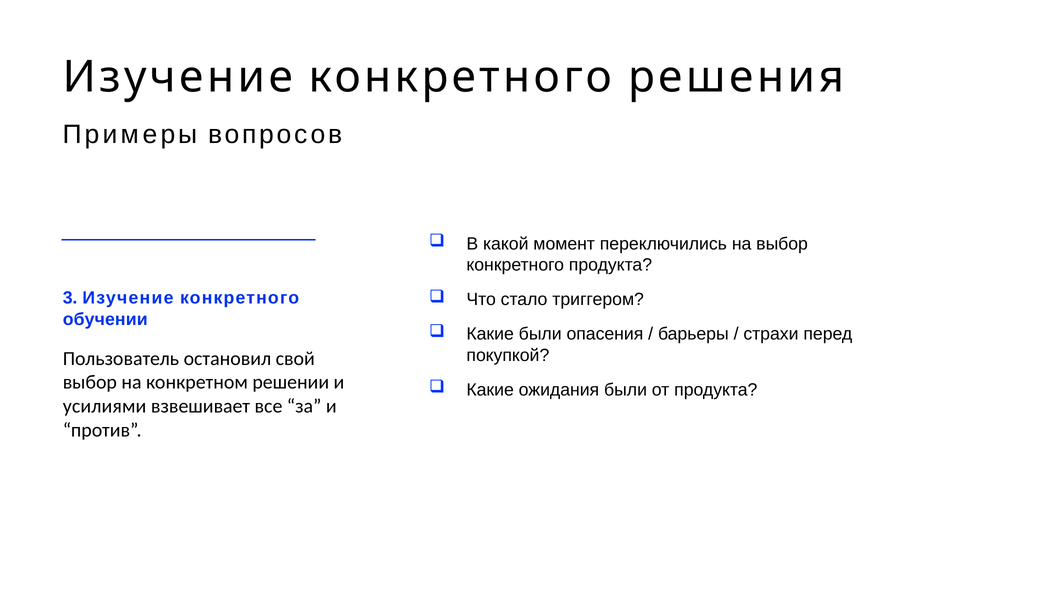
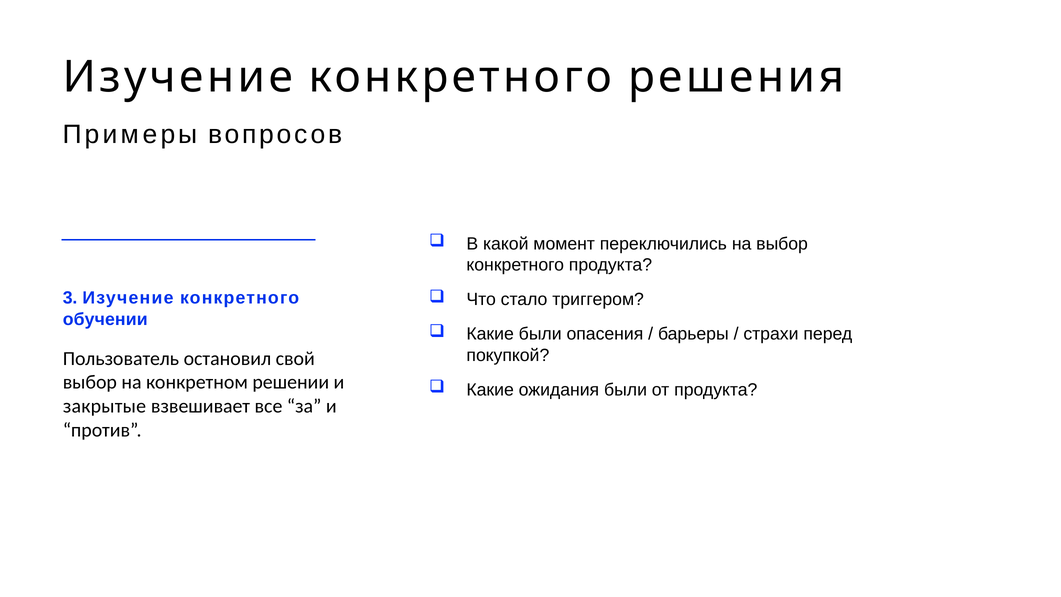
усилиями: усилиями -> закрытые
